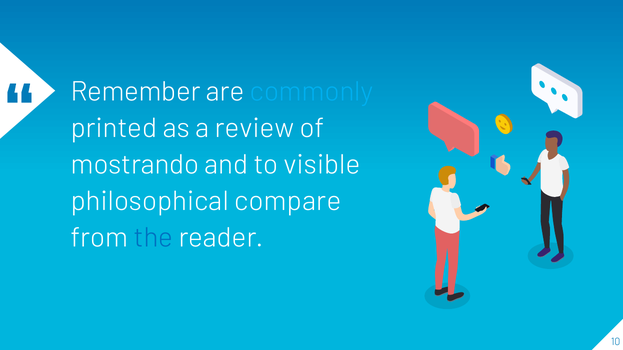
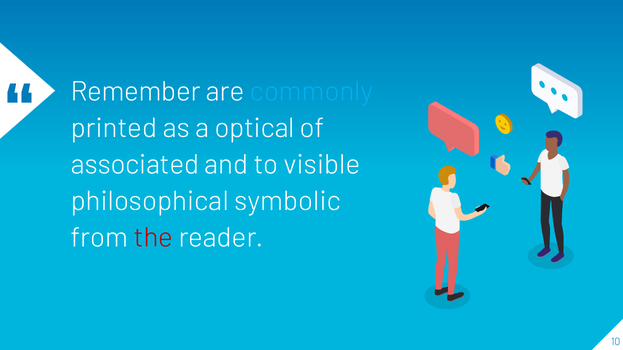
review: review -> optical
mostrando: mostrando -> associated
compare: compare -> symbolic
the colour: blue -> red
